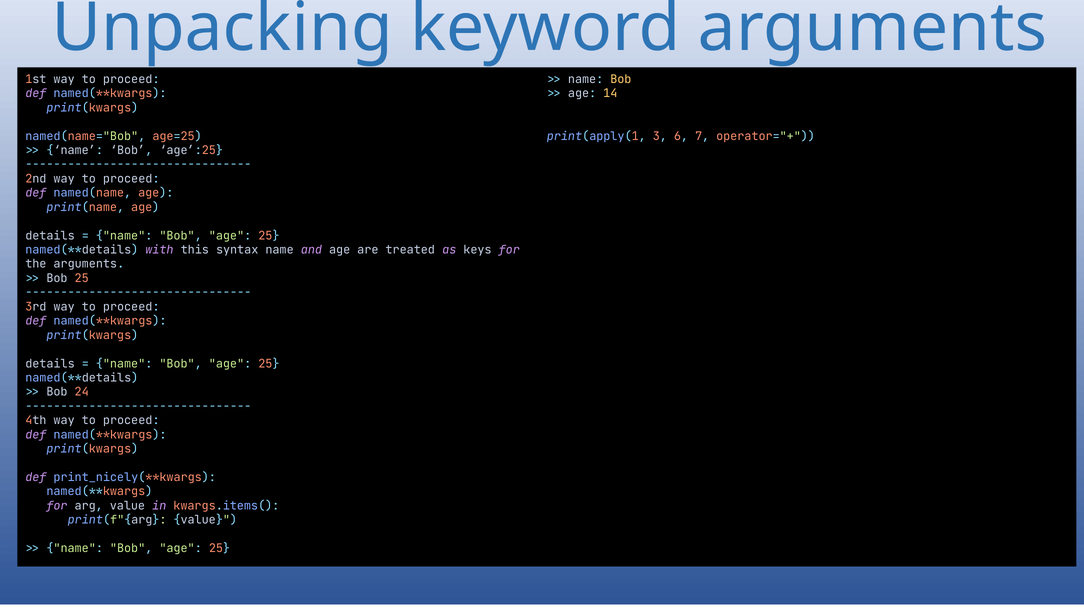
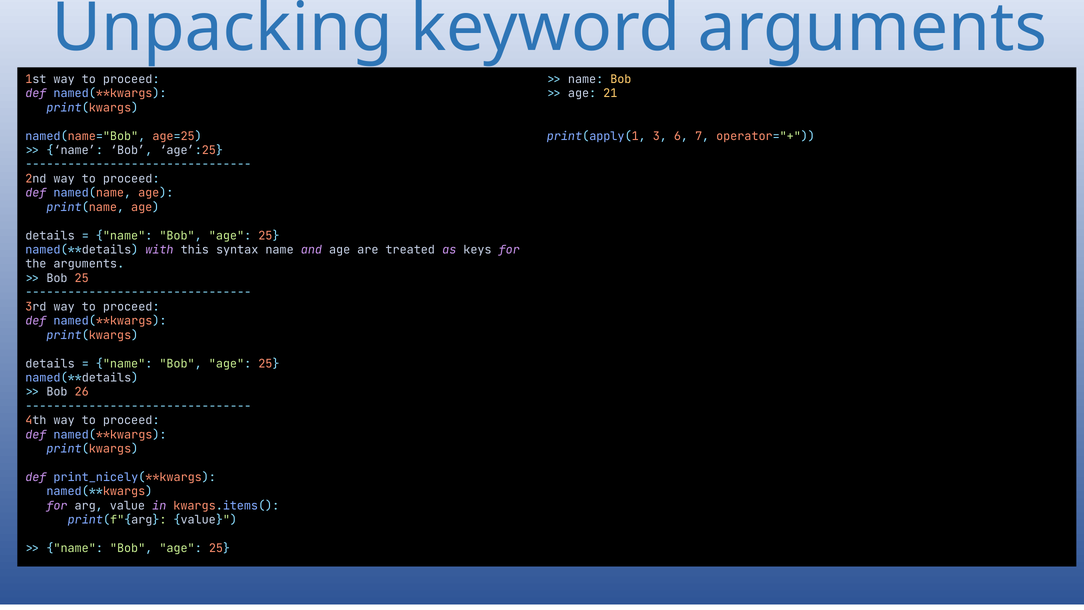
14: 14 -> 21
24: 24 -> 26
